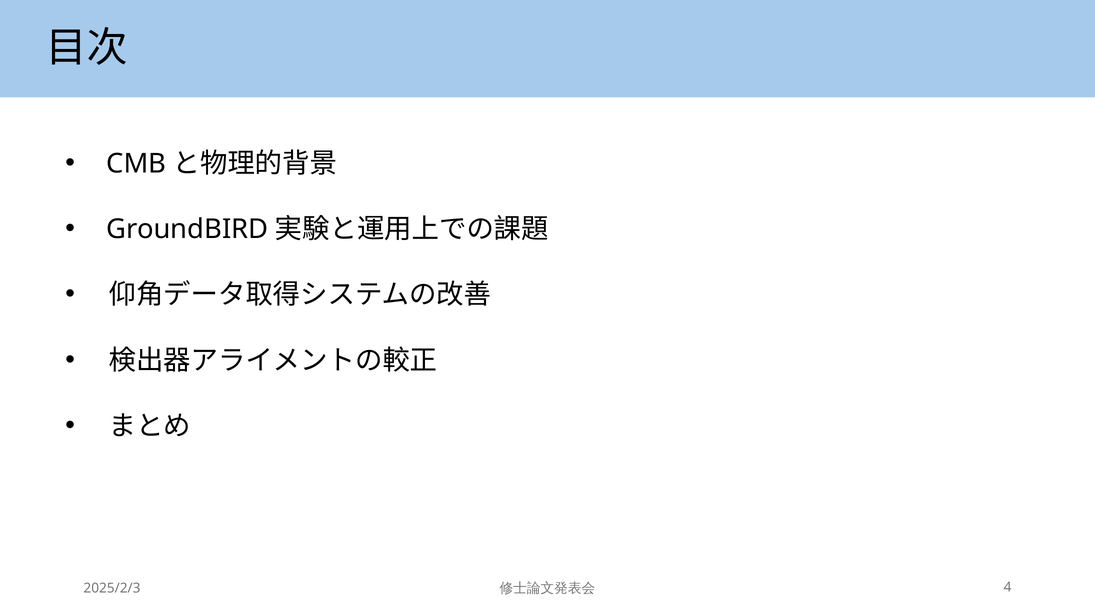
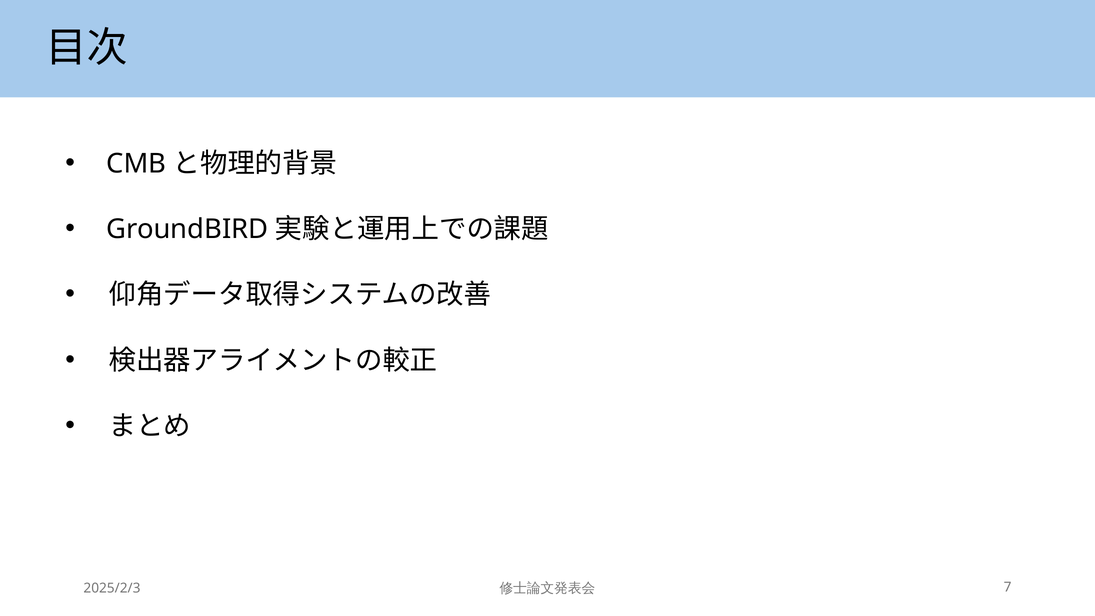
4: 4 -> 7
